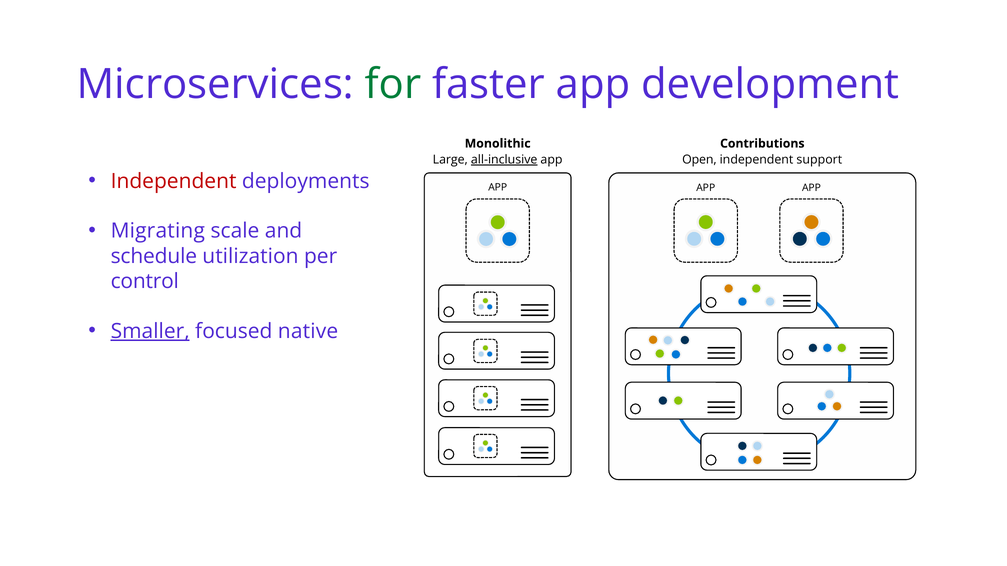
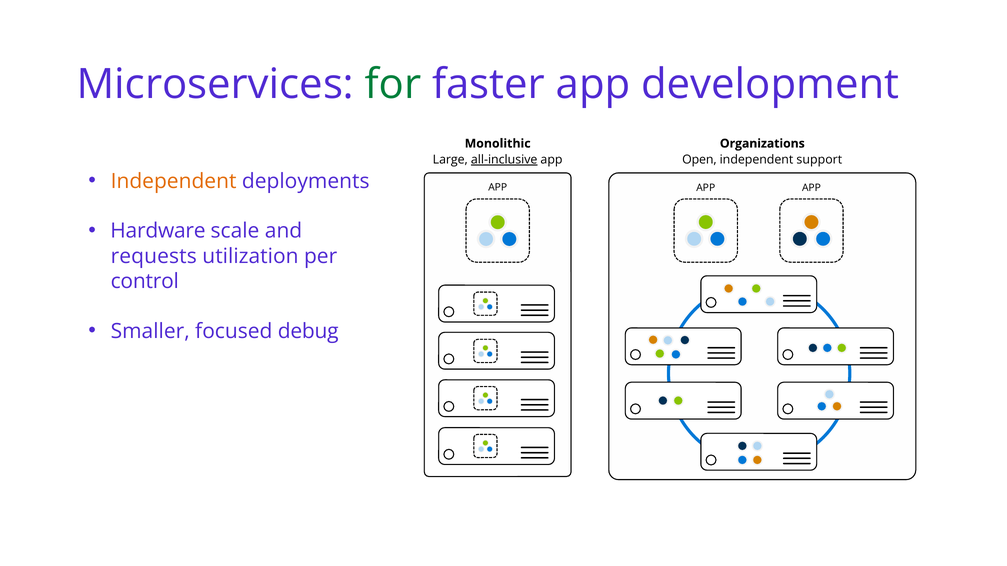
Contributions: Contributions -> Organizations
Independent at (174, 181) colour: red -> orange
Migrating: Migrating -> Hardware
schedule: schedule -> requests
Smaller underline: present -> none
native: native -> debug
